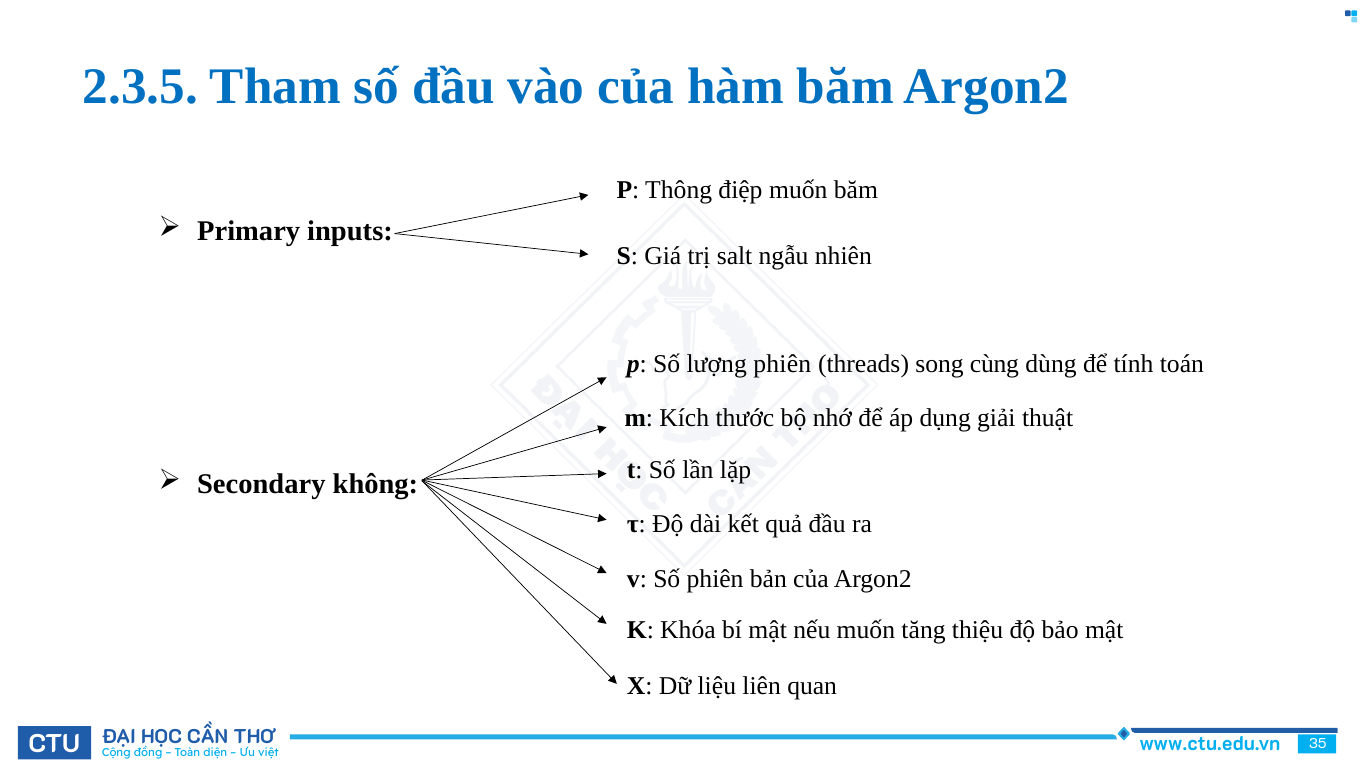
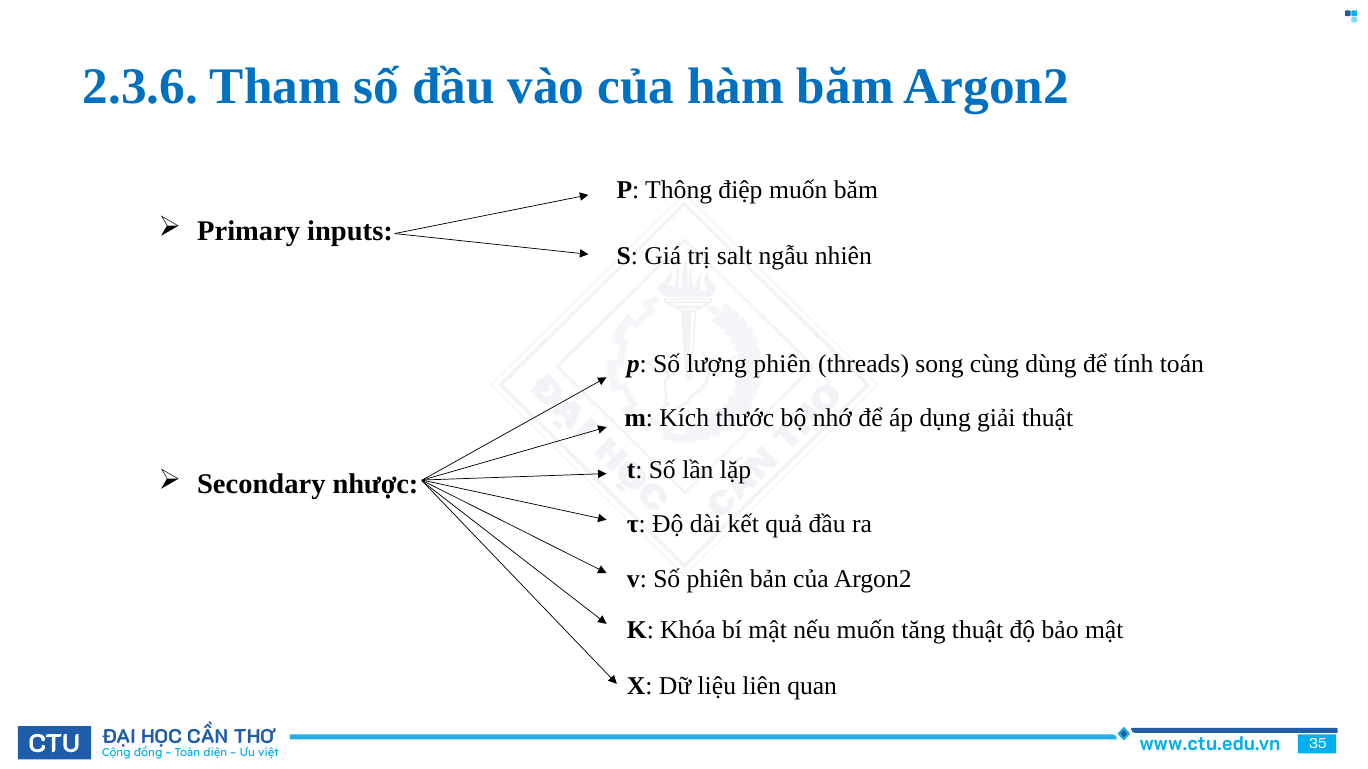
2.3.5: 2.3.5 -> 2.3.6
không: không -> nhược
tăng thiệu: thiệu -> thuật
